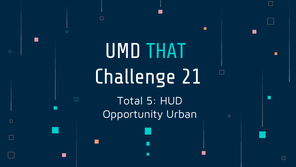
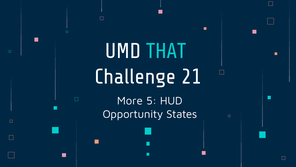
Total: Total -> More
Urban: Urban -> States
